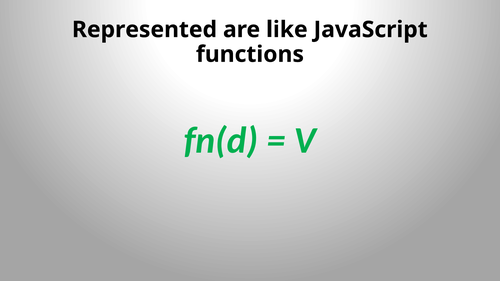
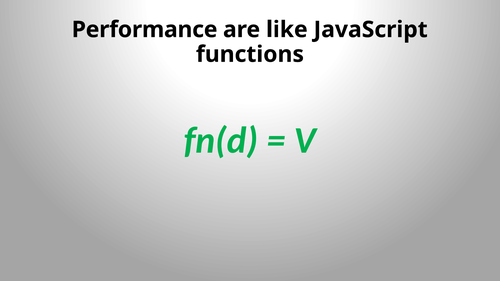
Represented: Represented -> Performance
